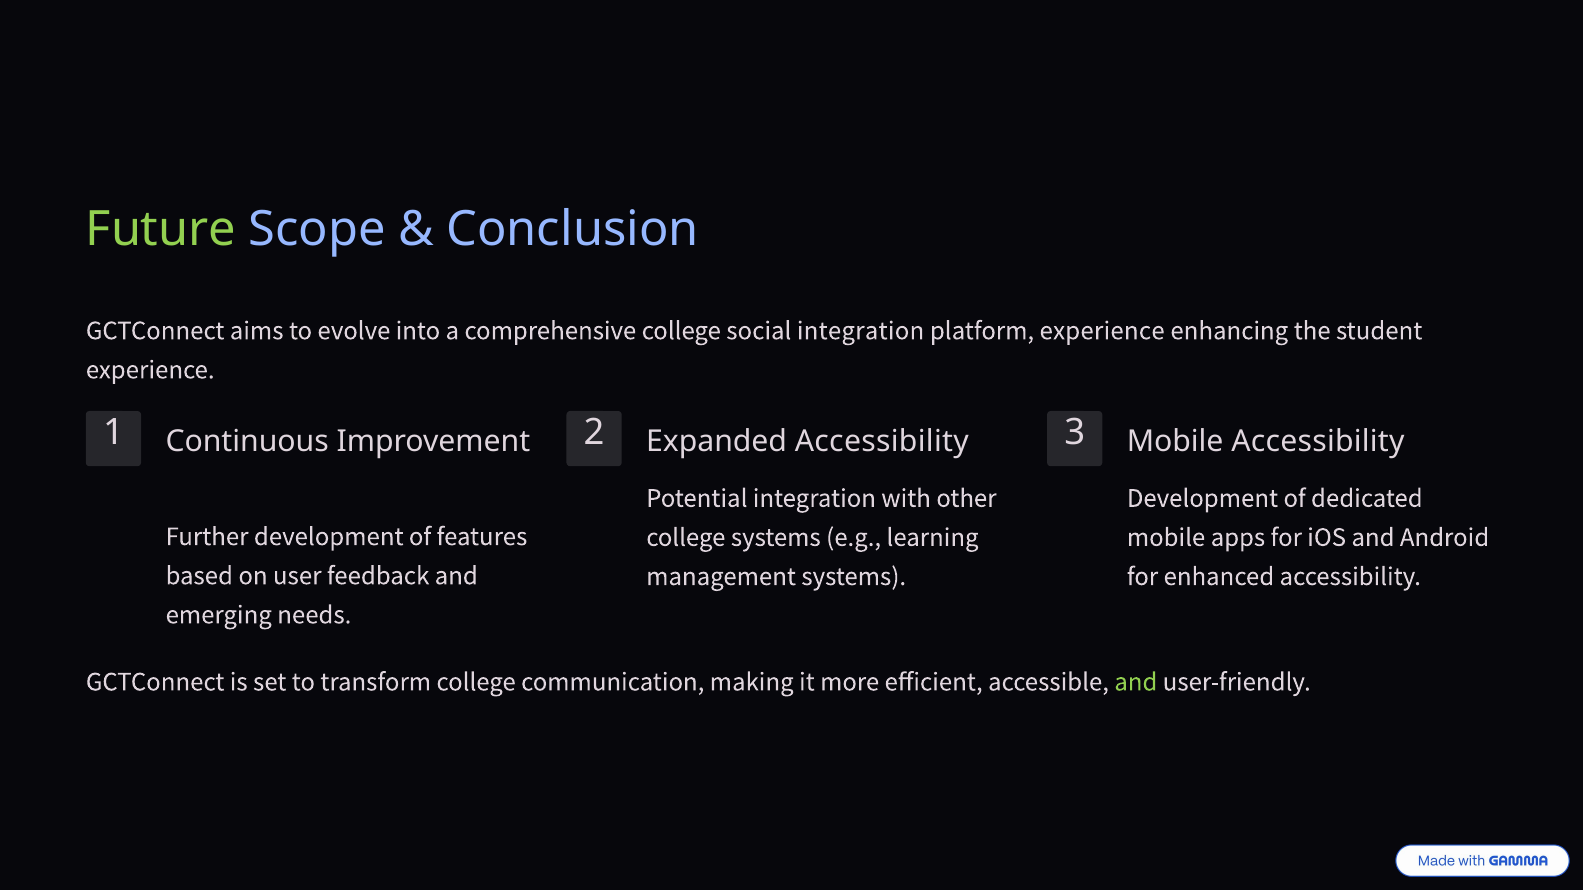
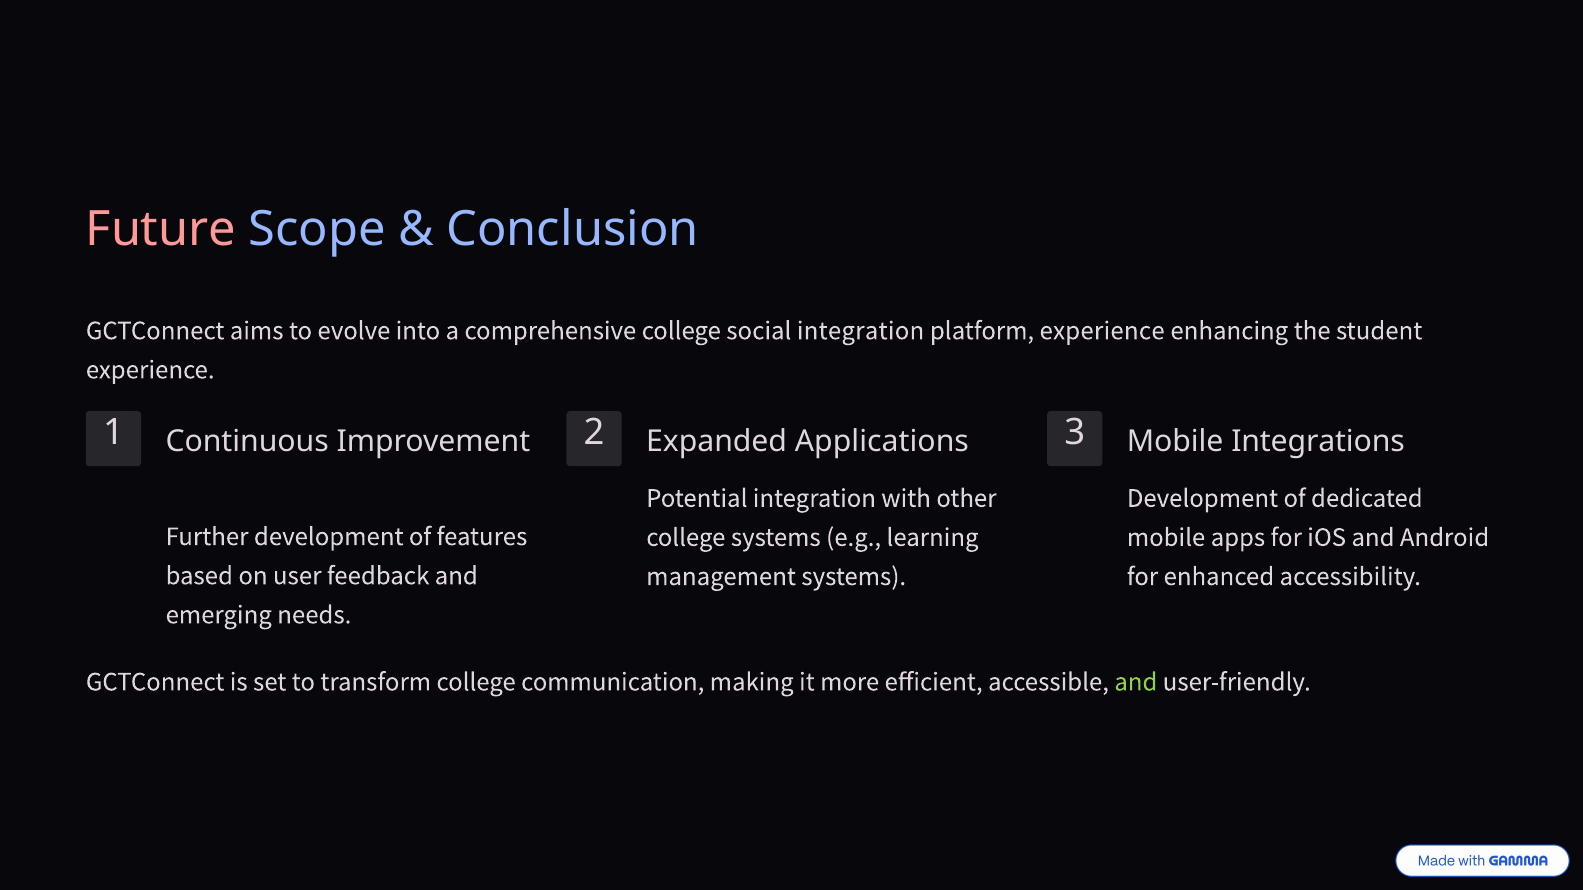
Future colour: light green -> pink
Expanded Accessibility: Accessibility -> Applications
Mobile Accessibility: Accessibility -> Integrations
